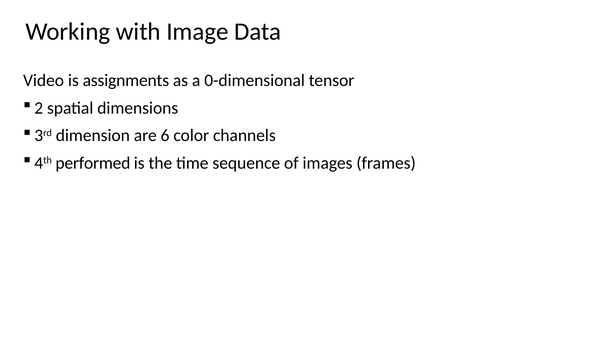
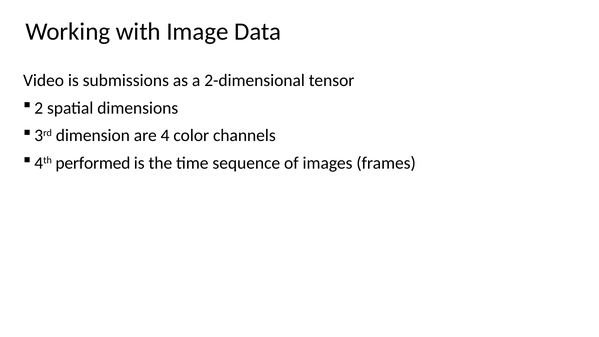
assignments: assignments -> submissions
0-dimensional: 0-dimensional -> 2-dimensional
6: 6 -> 4
